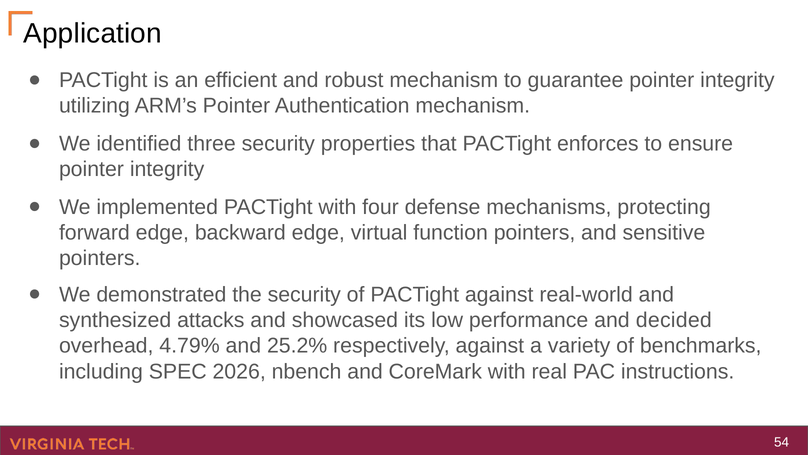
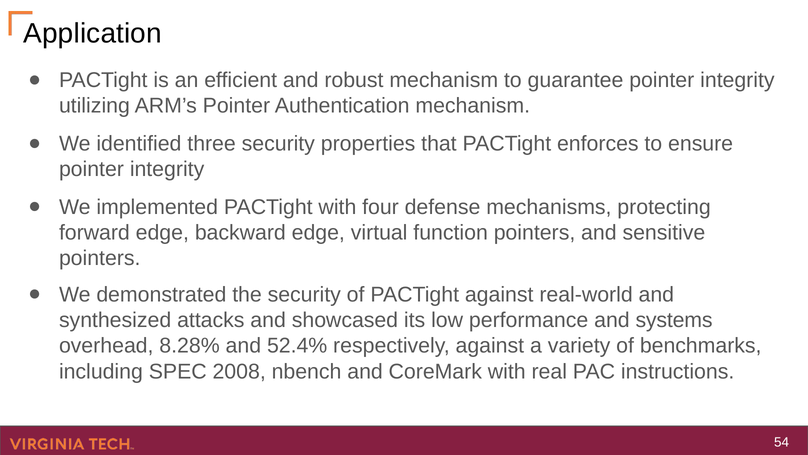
decided: decided -> systems
4.79%: 4.79% -> 8.28%
25.2%: 25.2% -> 52.4%
2026: 2026 -> 2008
